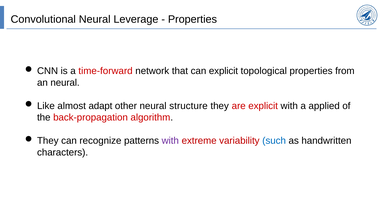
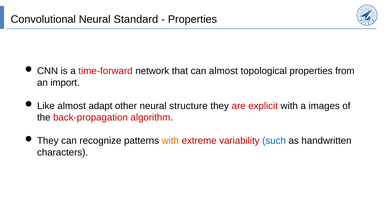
Leverage: Leverage -> Standard
can explicit: explicit -> almost
an neural: neural -> import
applied: applied -> images
with at (170, 141) colour: purple -> orange
